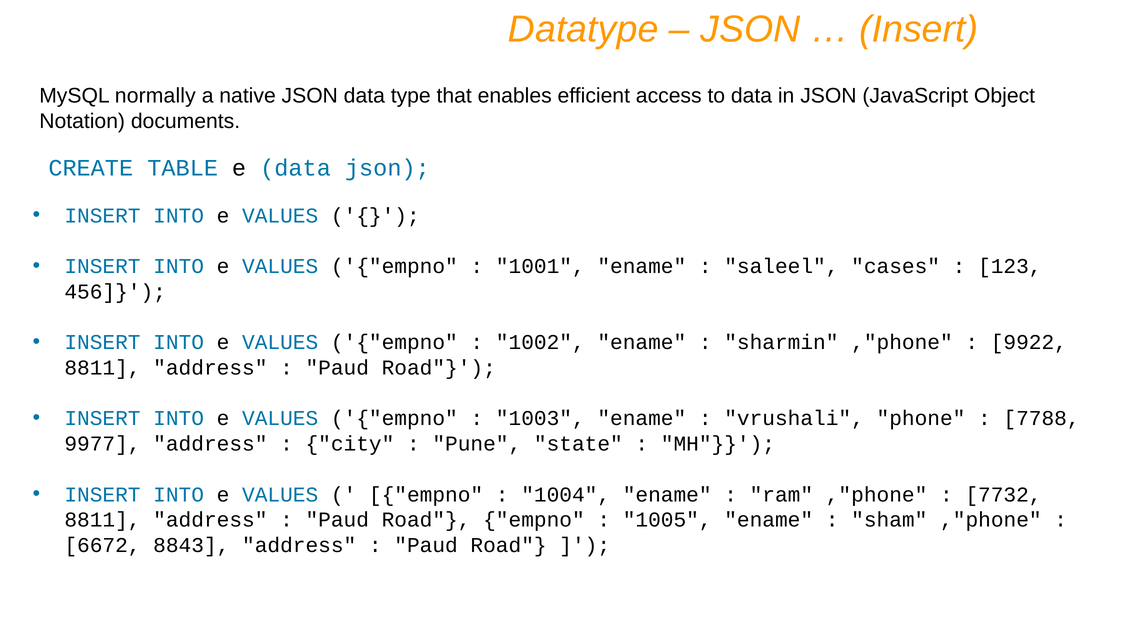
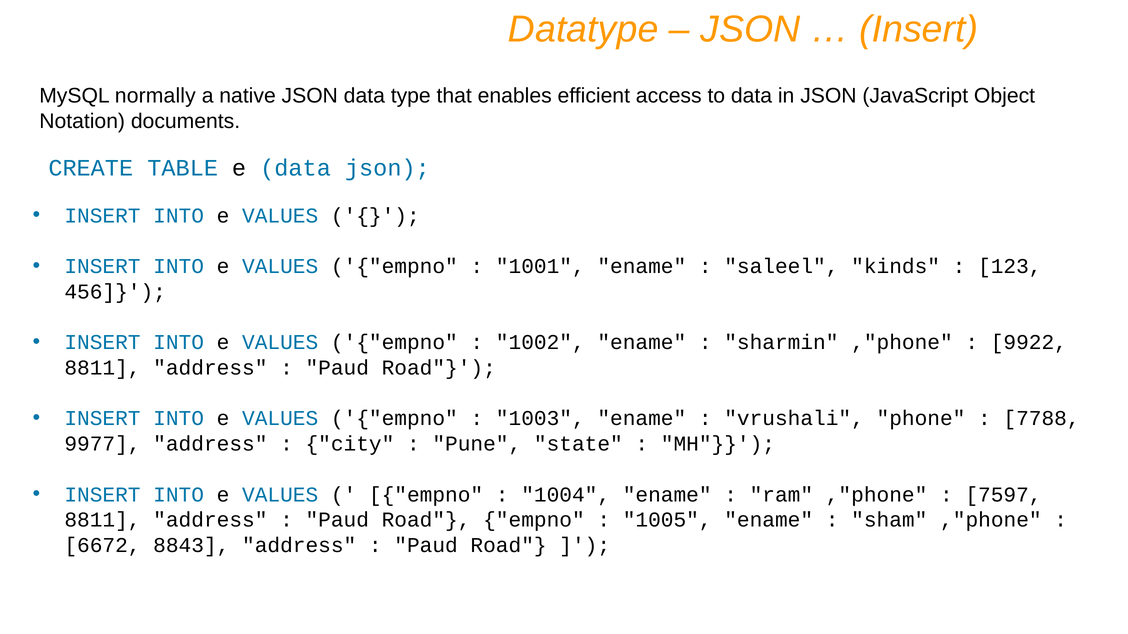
cases: cases -> kinds
7732: 7732 -> 7597
